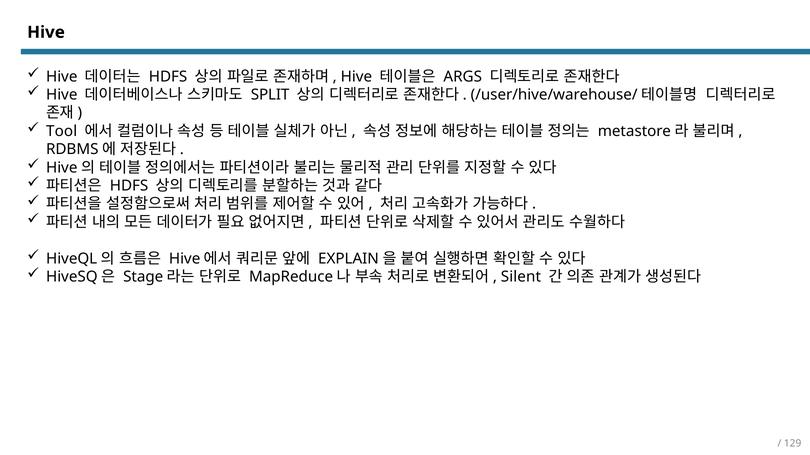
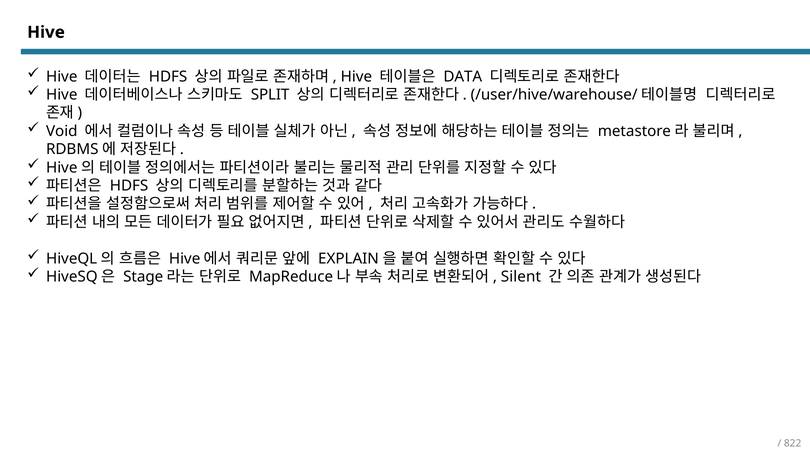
ARGS: ARGS -> DATA
Tool: Tool -> Void
129: 129 -> 822
